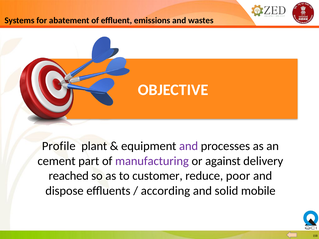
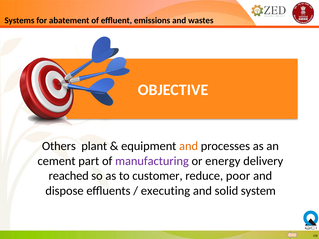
Profile: Profile -> Others
and at (189, 146) colour: purple -> orange
against: against -> energy
according: according -> executing
mobile: mobile -> system
